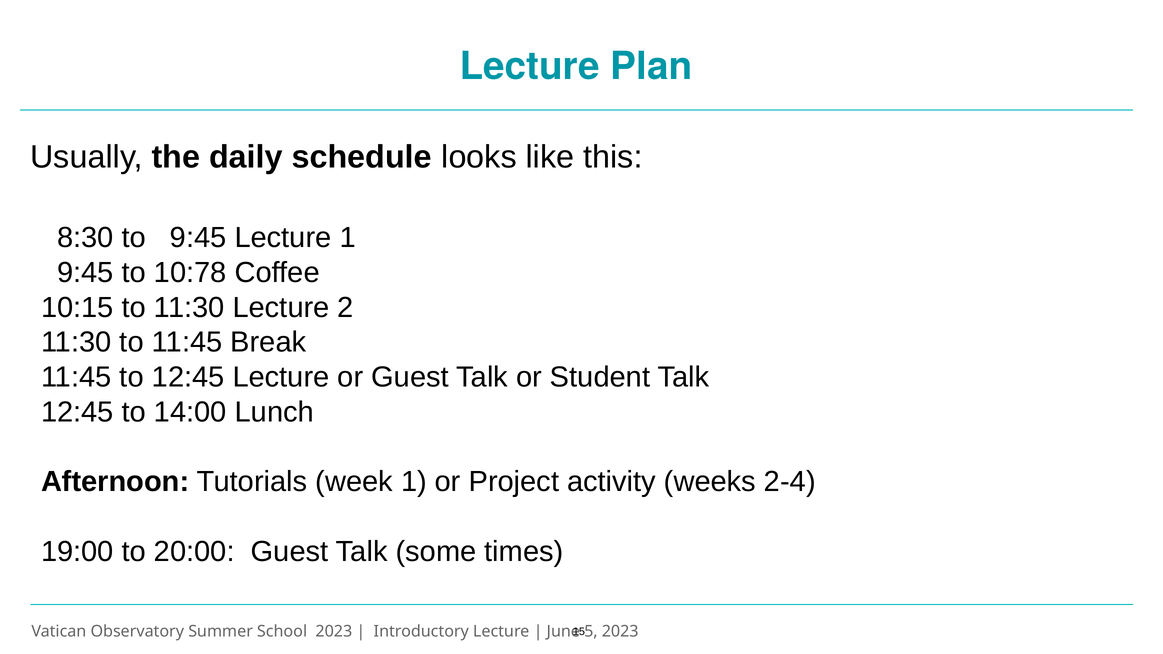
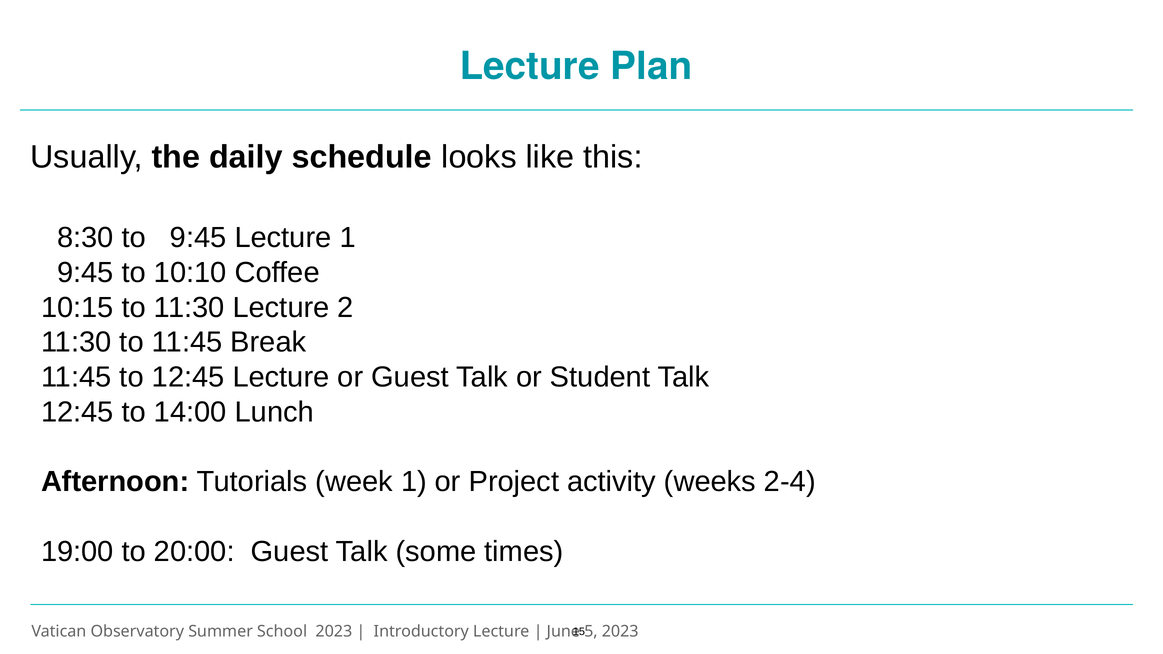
10:78: 10:78 -> 10:10
